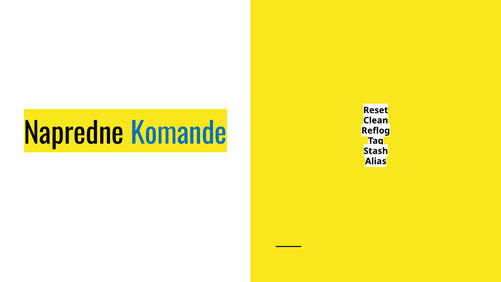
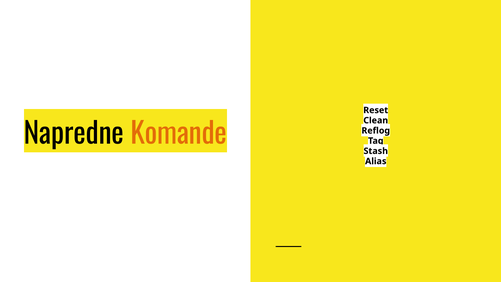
Komande colour: blue -> orange
